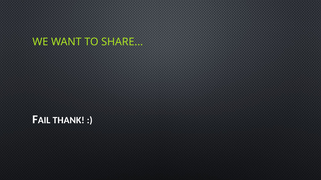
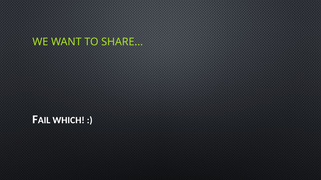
THANK: THANK -> WHICH
